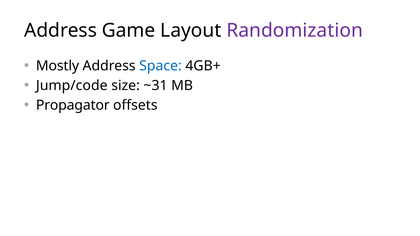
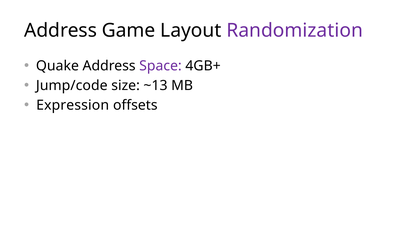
Mostly: Mostly -> Quake
Space colour: blue -> purple
~31: ~31 -> ~13
Propagator: Propagator -> Expression
